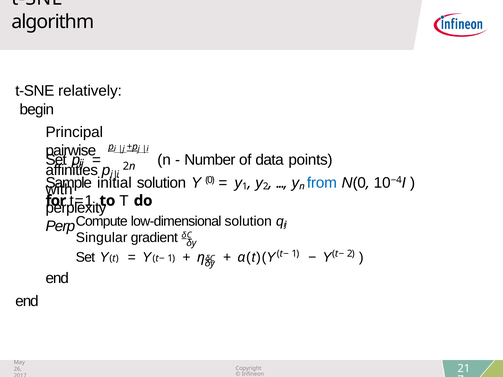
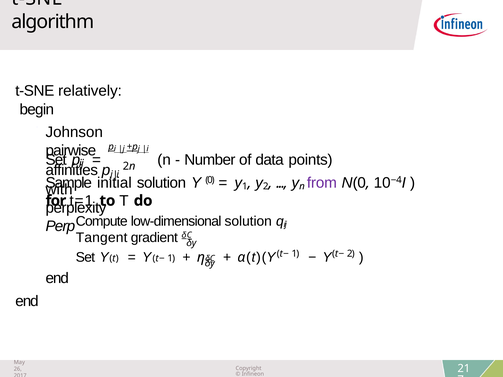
Principal: Principal -> Johnson
from colour: blue -> purple
Singular: Singular -> Tangent
